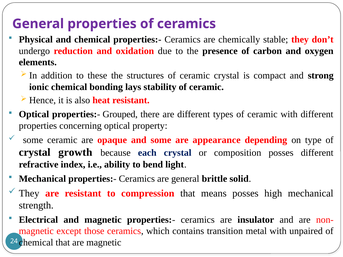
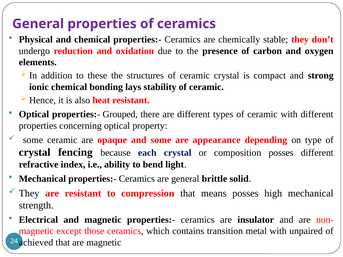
growth: growth -> fencing
chemical at (36, 243): chemical -> achieved
